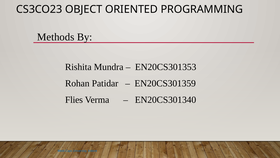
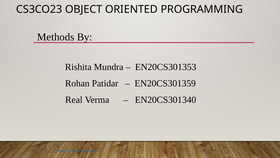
Flies: Flies -> Real
